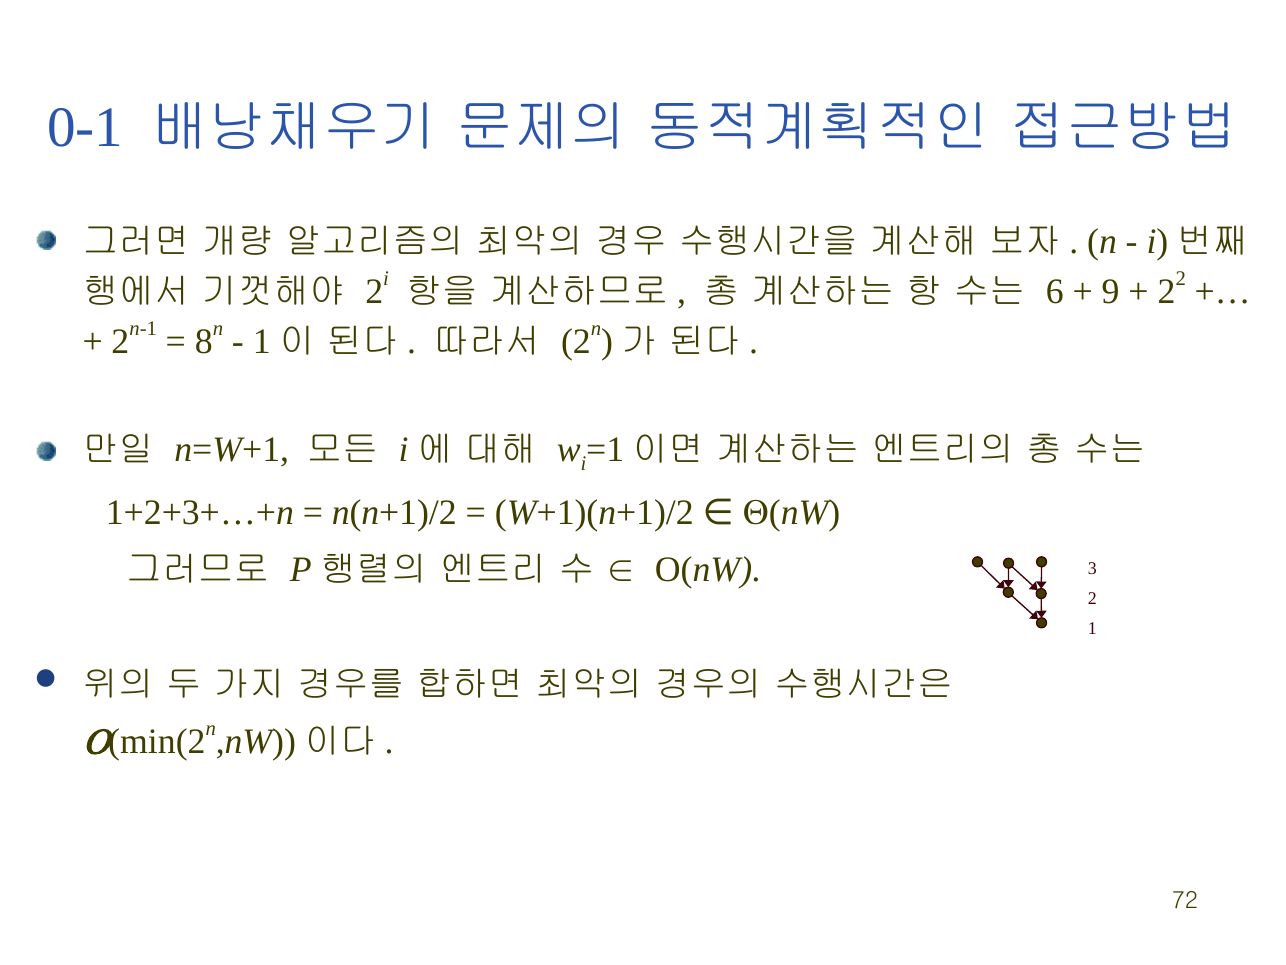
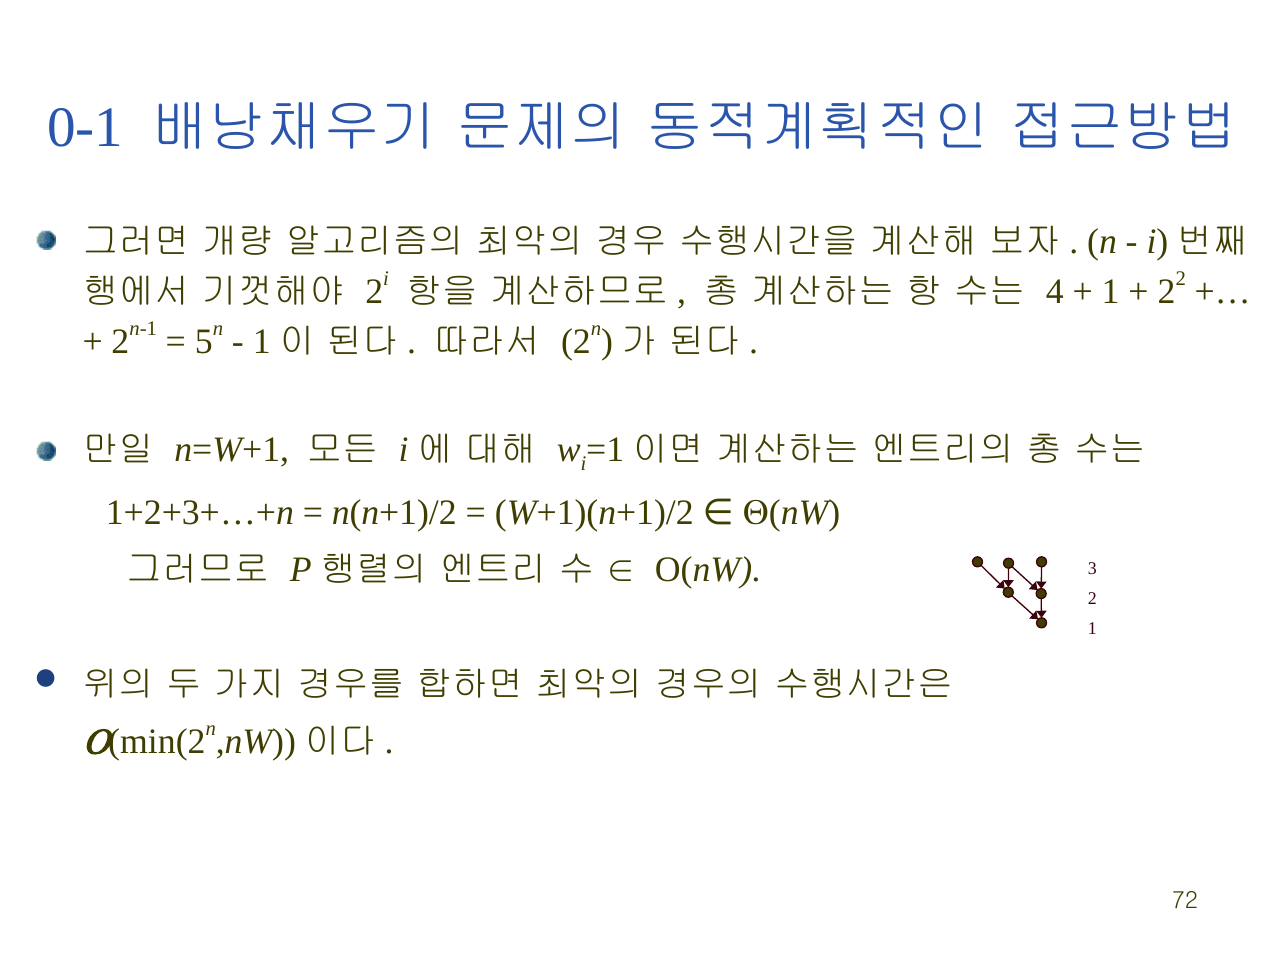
6: 6 -> 4
9 at (1111, 291): 9 -> 1
8: 8 -> 5
